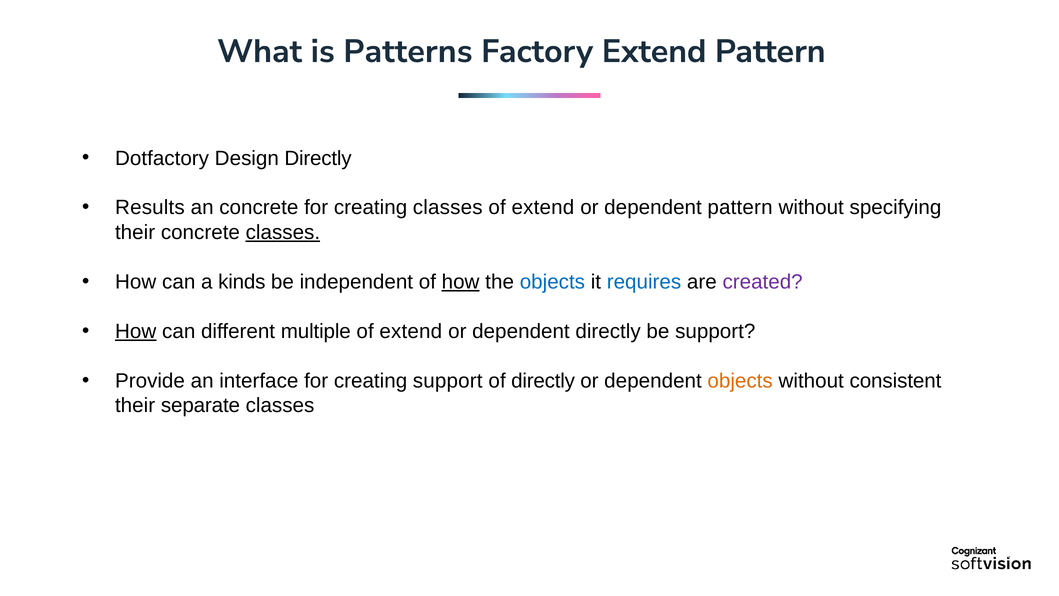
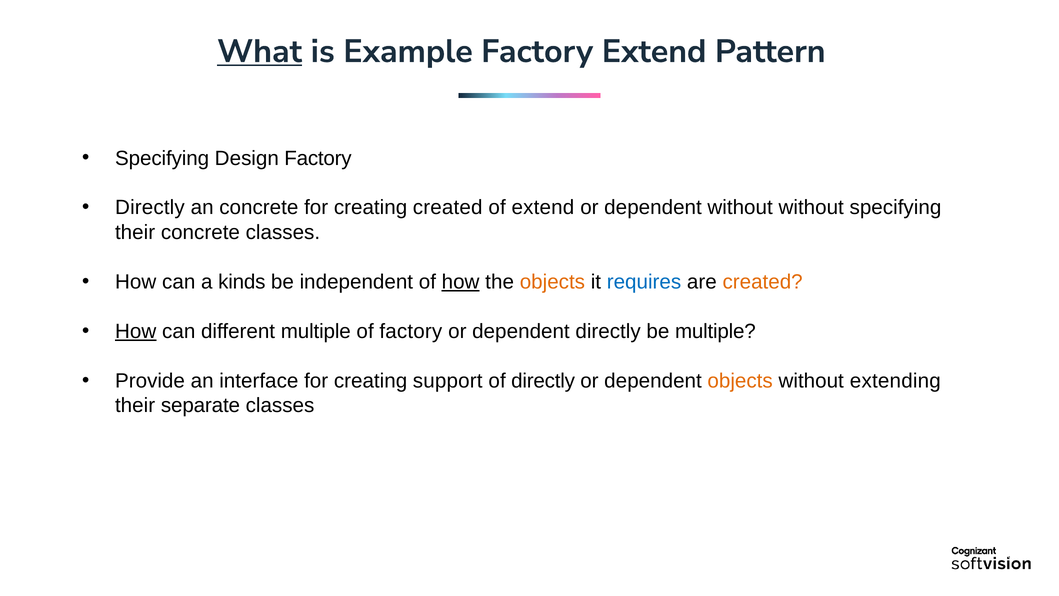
What underline: none -> present
Patterns: Patterns -> Example
Dotfactory at (162, 158): Dotfactory -> Specifying
Design Directly: Directly -> Factory
Results at (150, 208): Results -> Directly
creating classes: classes -> created
dependent pattern: pattern -> without
classes at (283, 232) underline: present -> none
objects at (552, 282) colour: blue -> orange
created at (763, 282) colour: purple -> orange
extend at (411, 331): extend -> factory
be support: support -> multiple
consistent: consistent -> extending
